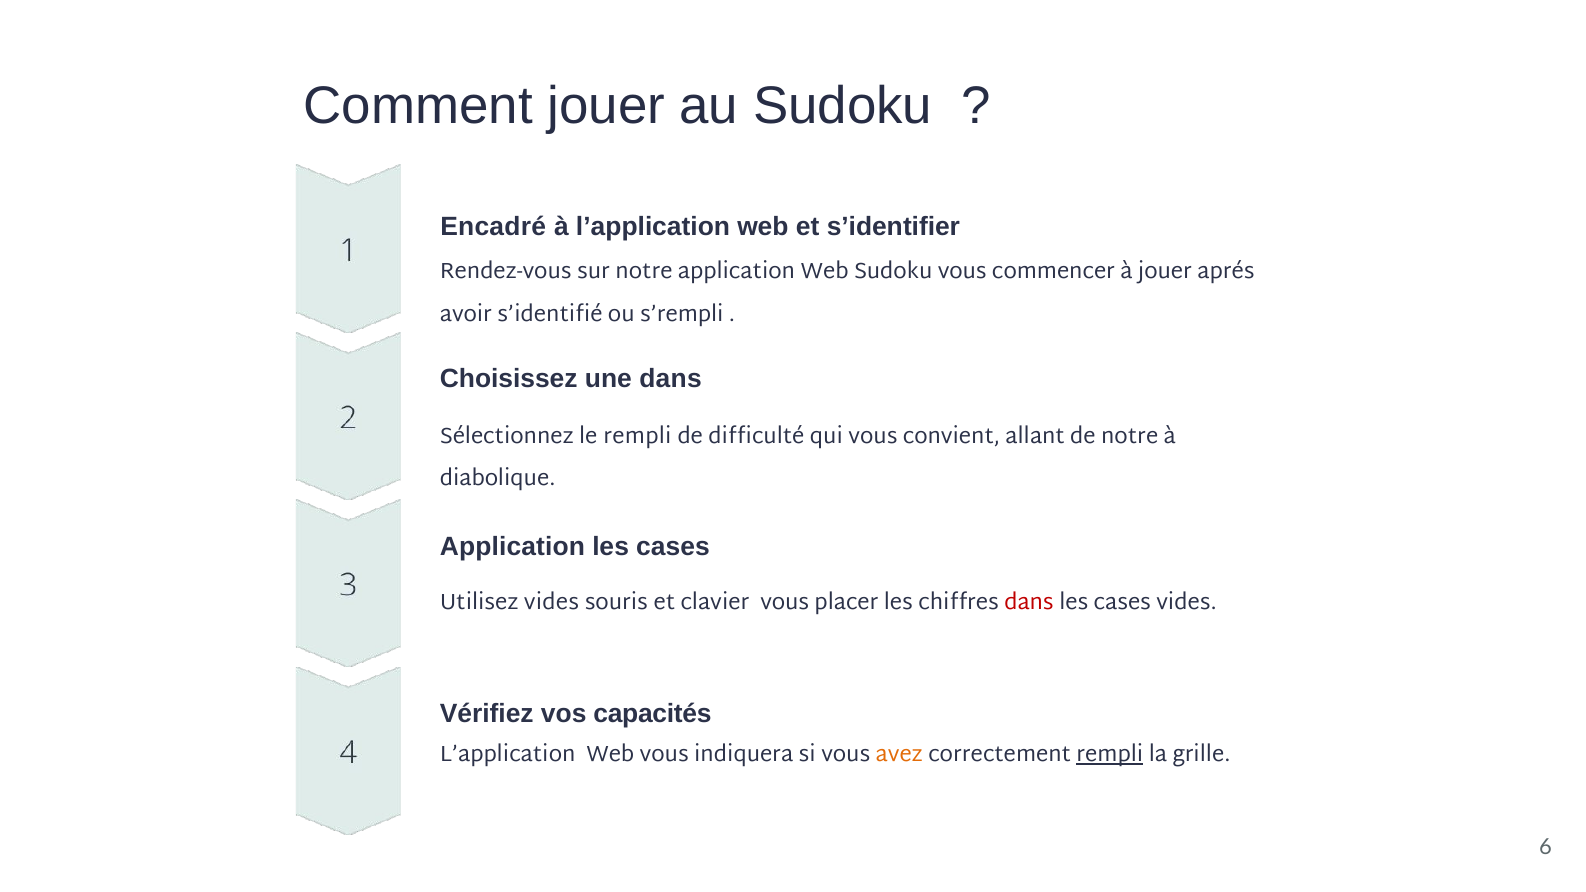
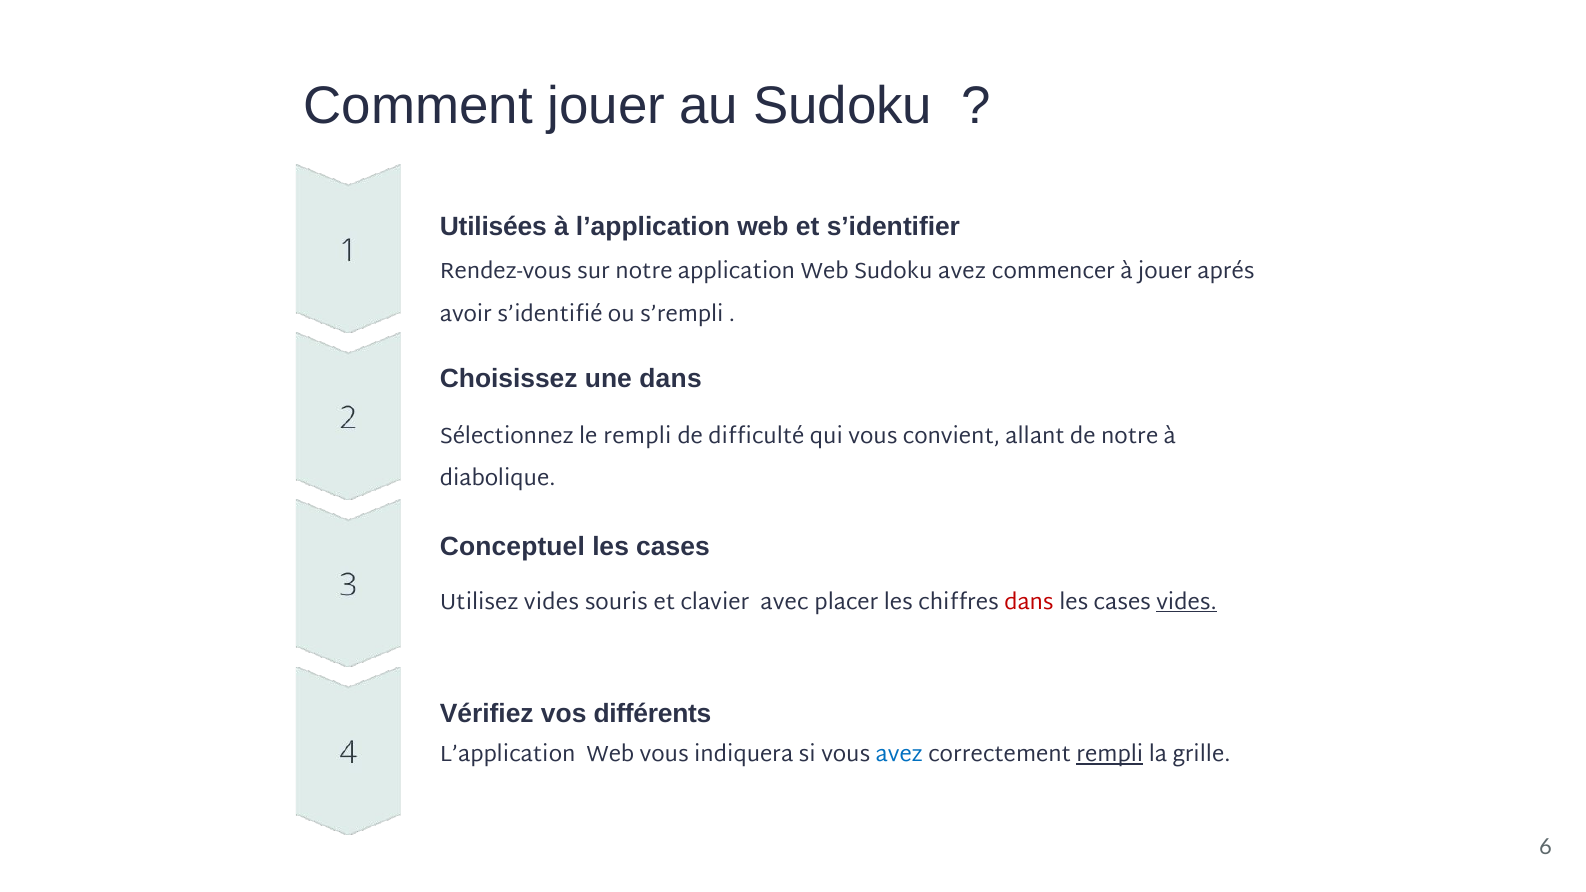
Encadré: Encadré -> Utilisées
Sudoku vous: vous -> avez
Application at (512, 547): Application -> Conceptuel
clavier vous: vous -> avec
vides at (1187, 602) underline: none -> present
capacités: capacités -> différents
avez at (899, 755) colour: orange -> blue
